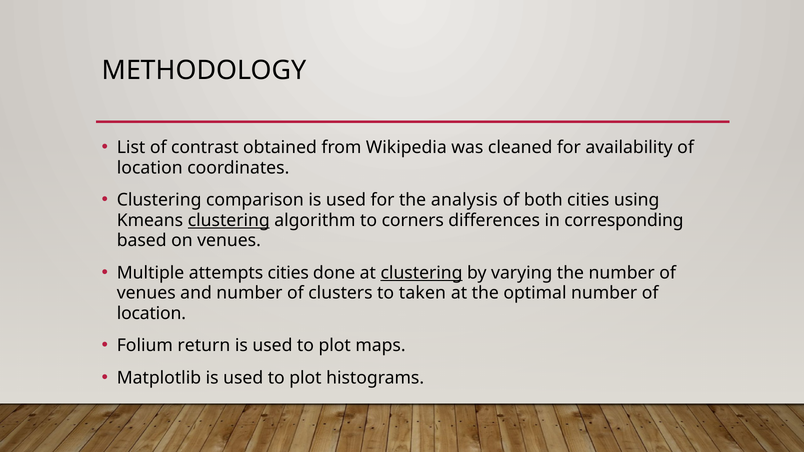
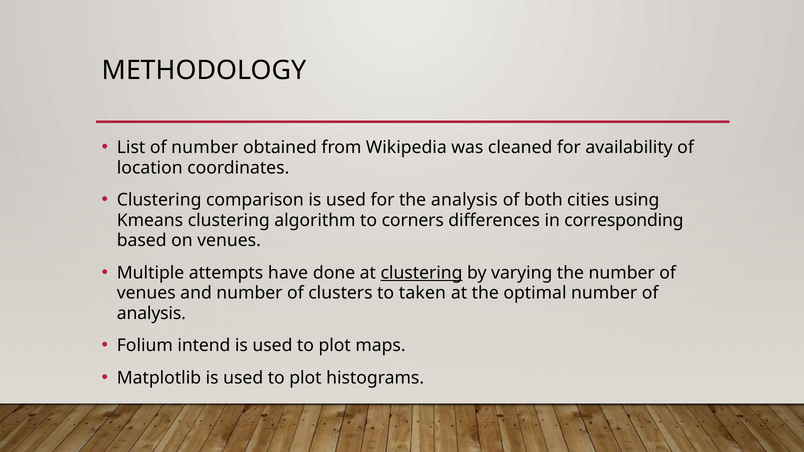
of contrast: contrast -> number
clustering at (229, 220) underline: present -> none
attempts cities: cities -> have
location at (151, 314): location -> analysis
return: return -> intend
